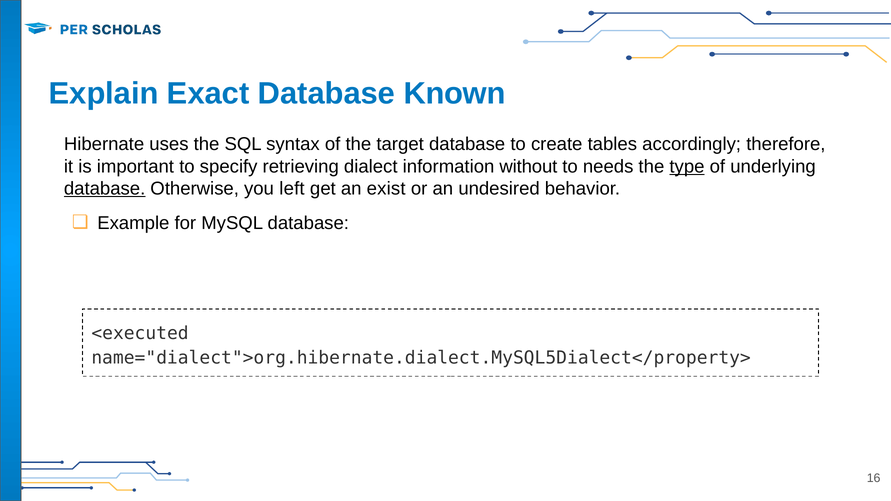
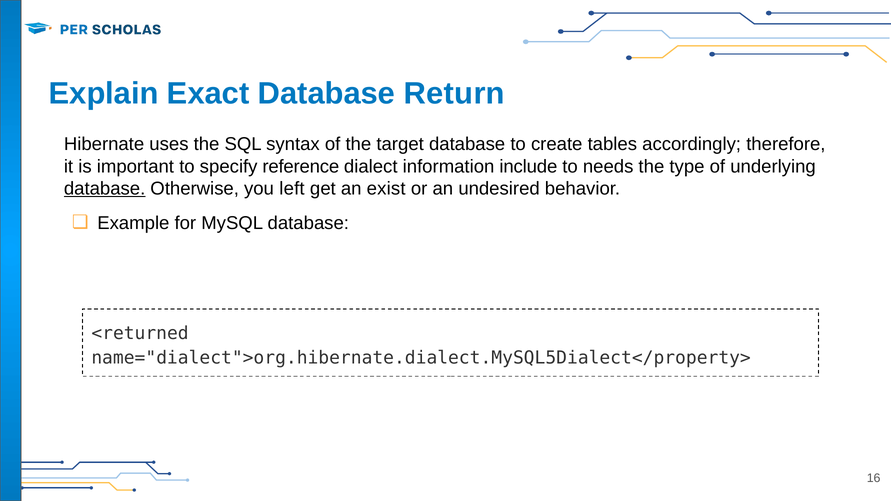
Known: Known -> Return
retrieving: retrieving -> reference
without: without -> include
type underline: present -> none
<executed: <executed -> <returned
